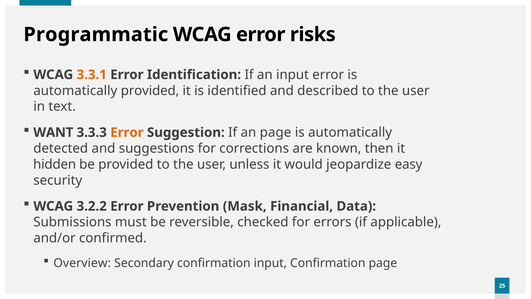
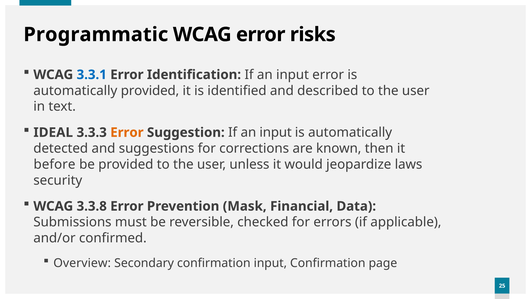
3.3.1 colour: orange -> blue
WANT: WANT -> IDEAL
Suggestion If an page: page -> input
hidden: hidden -> before
easy: easy -> laws
3.2.2: 3.2.2 -> 3.3.8
